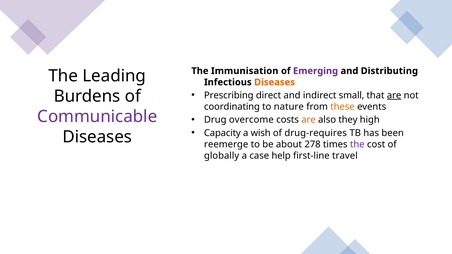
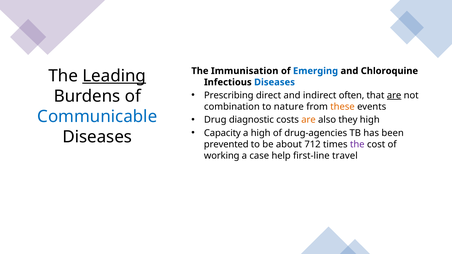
Emerging colour: purple -> blue
Distributing: Distributing -> Chloroquine
Leading underline: none -> present
Diseases at (275, 82) colour: orange -> blue
small: small -> often
coordinating: coordinating -> combination
Communicable colour: purple -> blue
overcome: overcome -> diagnostic
a wish: wish -> high
drug-requires: drug-requires -> drug-agencies
reemerge: reemerge -> prevented
278: 278 -> 712
globally: globally -> working
